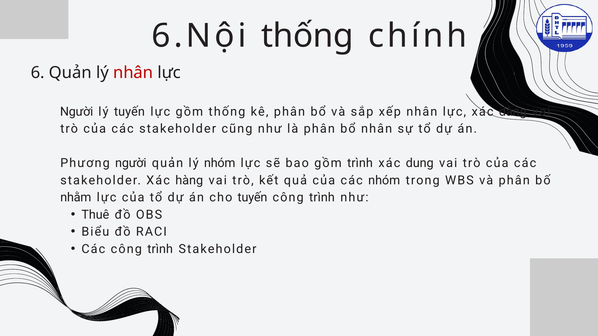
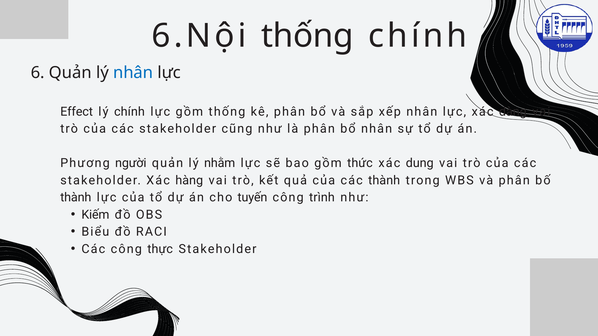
nhân at (133, 73) colour: red -> blue
Người at (77, 112): Người -> Effect
lý tuyến: tuyến -> chính
lý nhóm: nhóm -> nhằm
gồm trình: trình -> thức
các nhóm: nhóm -> thành
nhằm at (76, 198): nhằm -> thành
Thuê: Thuê -> Kiếm
Các công trình: trình -> thực
